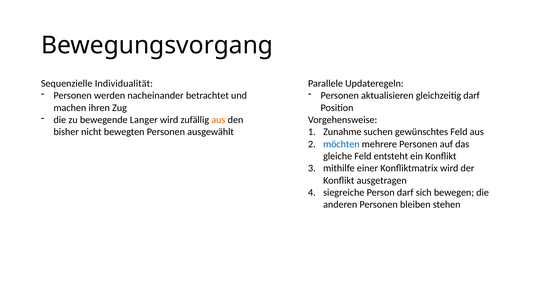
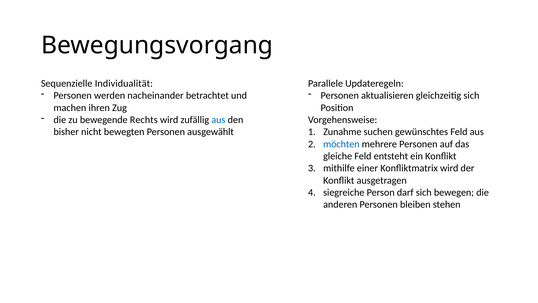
gleichzeitig darf: darf -> sich
Langer: Langer -> Rechts
aus at (218, 120) colour: orange -> blue
